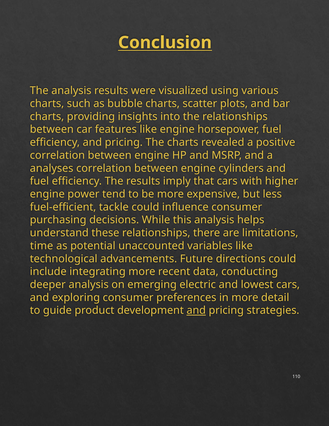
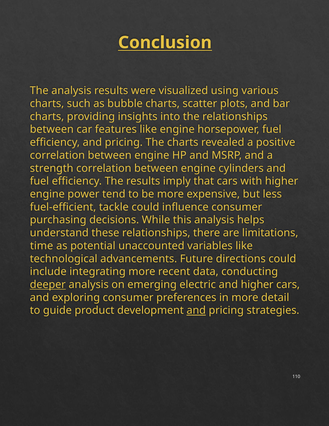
analyses: analyses -> strength
deeper underline: none -> present
and lowest: lowest -> higher
